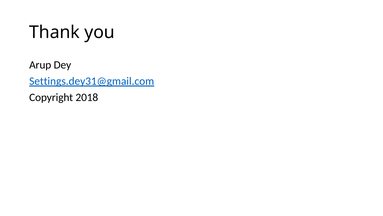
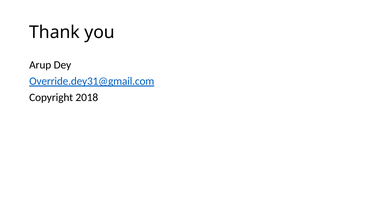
Settings.dey31@gmail.com: Settings.dey31@gmail.com -> Override.dey31@gmail.com
